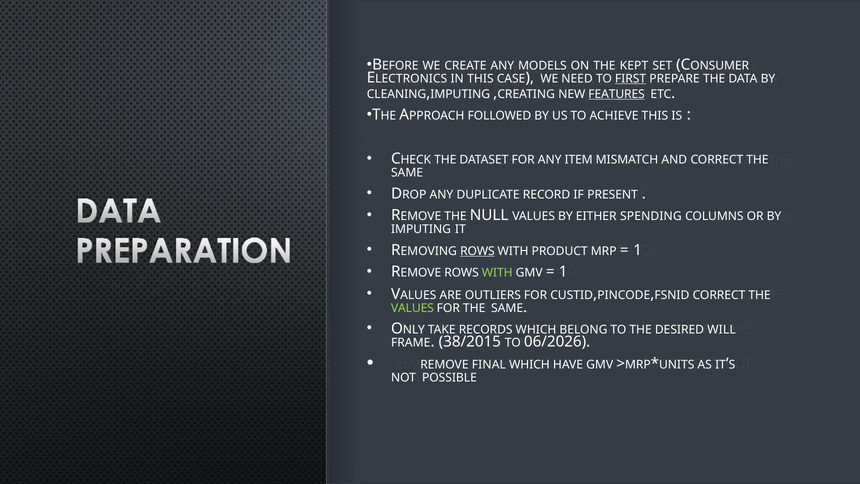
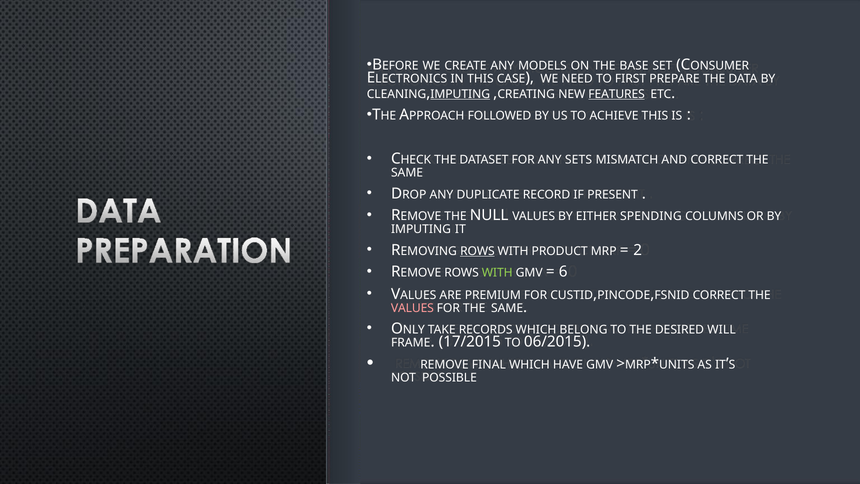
KEPT: KEPT -> BASE
FIRST underline: present -> none
IMPUTING at (460, 94) underline: none -> present
ITEM: ITEM -> SETS
1 at (638, 250): 1 -> 2
1 at (563, 272): 1 -> 6
OUTLIERS: OUTLIERS -> PREMIUM
VALUES at (412, 308) colour: light green -> pink
38/2015: 38/2015 -> 17/2015
06/2026: 06/2026 -> 06/2015
